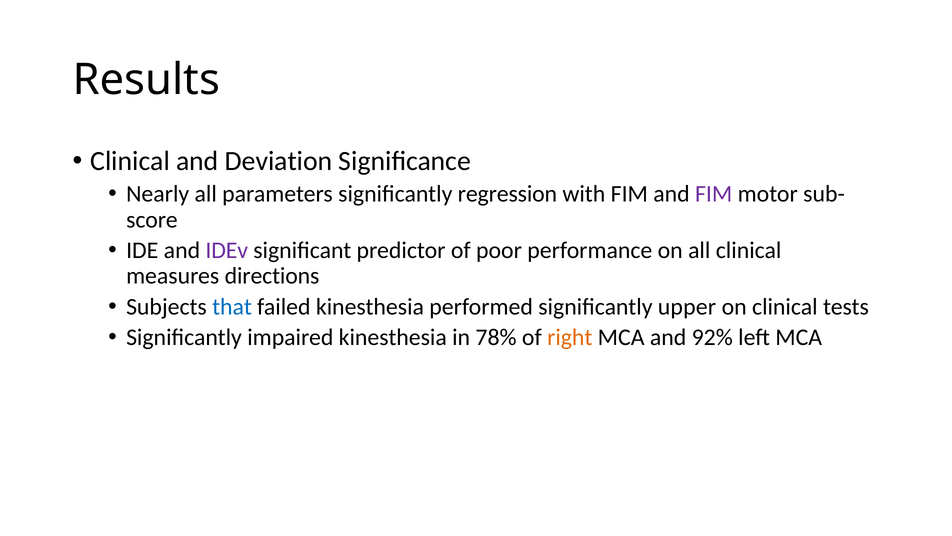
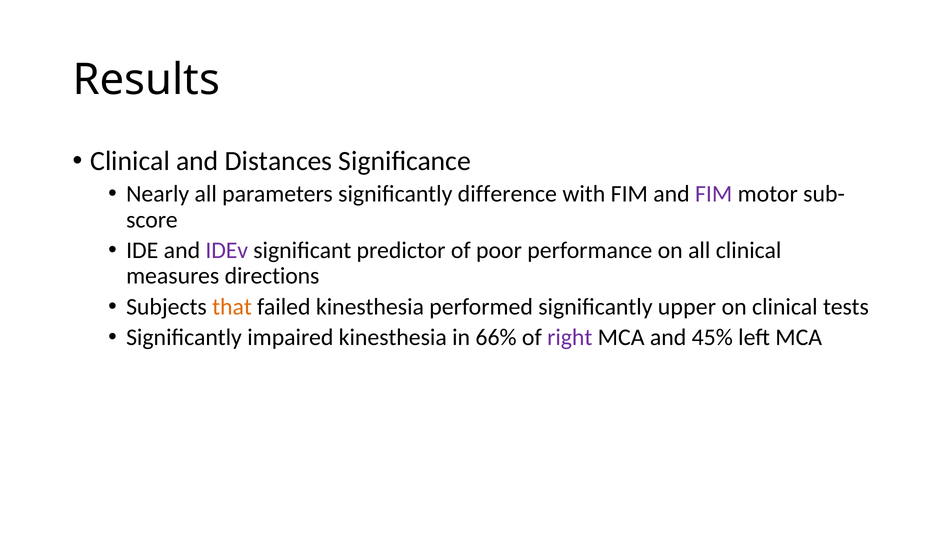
Deviation: Deviation -> Distances
regression: regression -> difference
that colour: blue -> orange
78%: 78% -> 66%
right colour: orange -> purple
92%: 92% -> 45%
